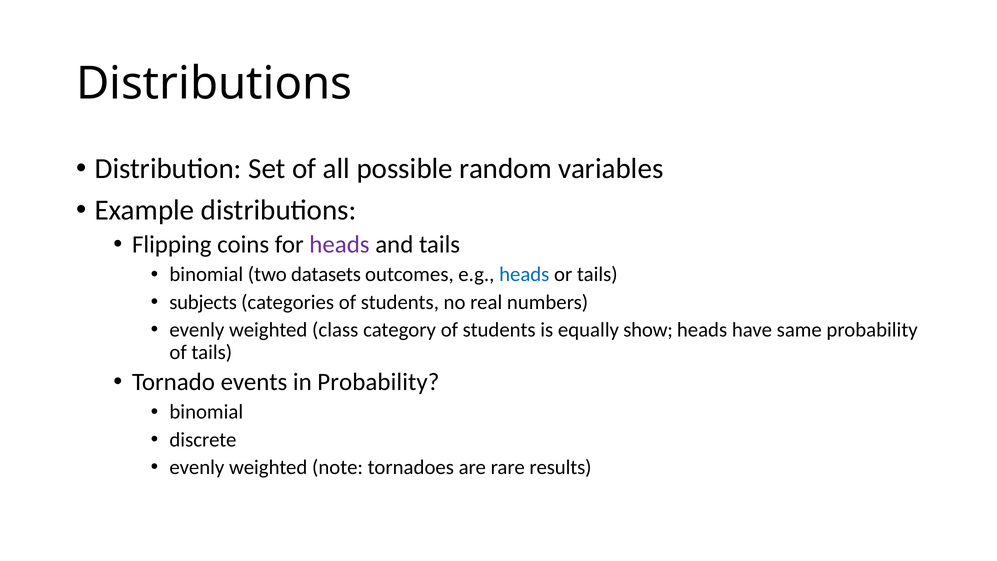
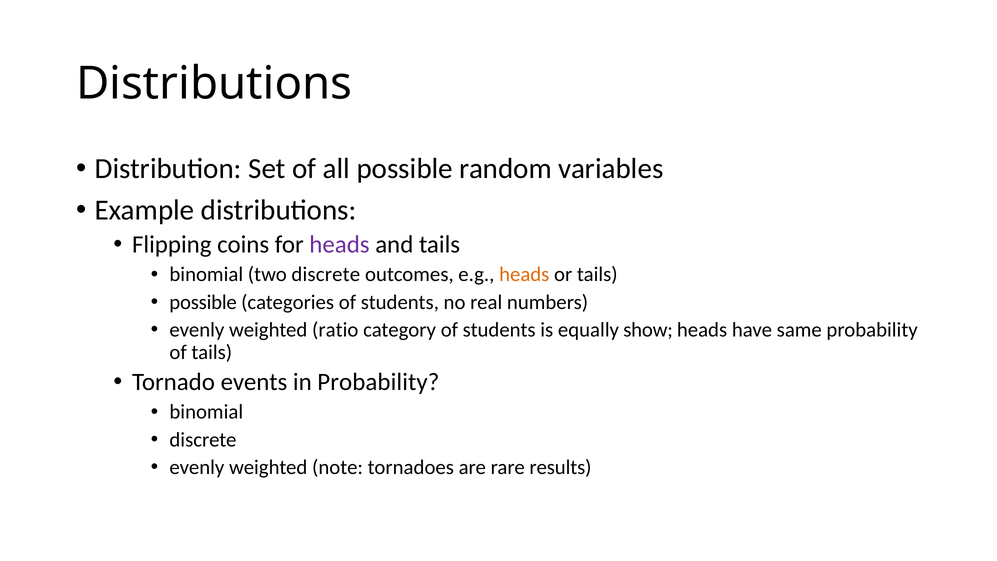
two datasets: datasets -> discrete
heads at (524, 275) colour: blue -> orange
subjects at (203, 302): subjects -> possible
class: class -> ratio
